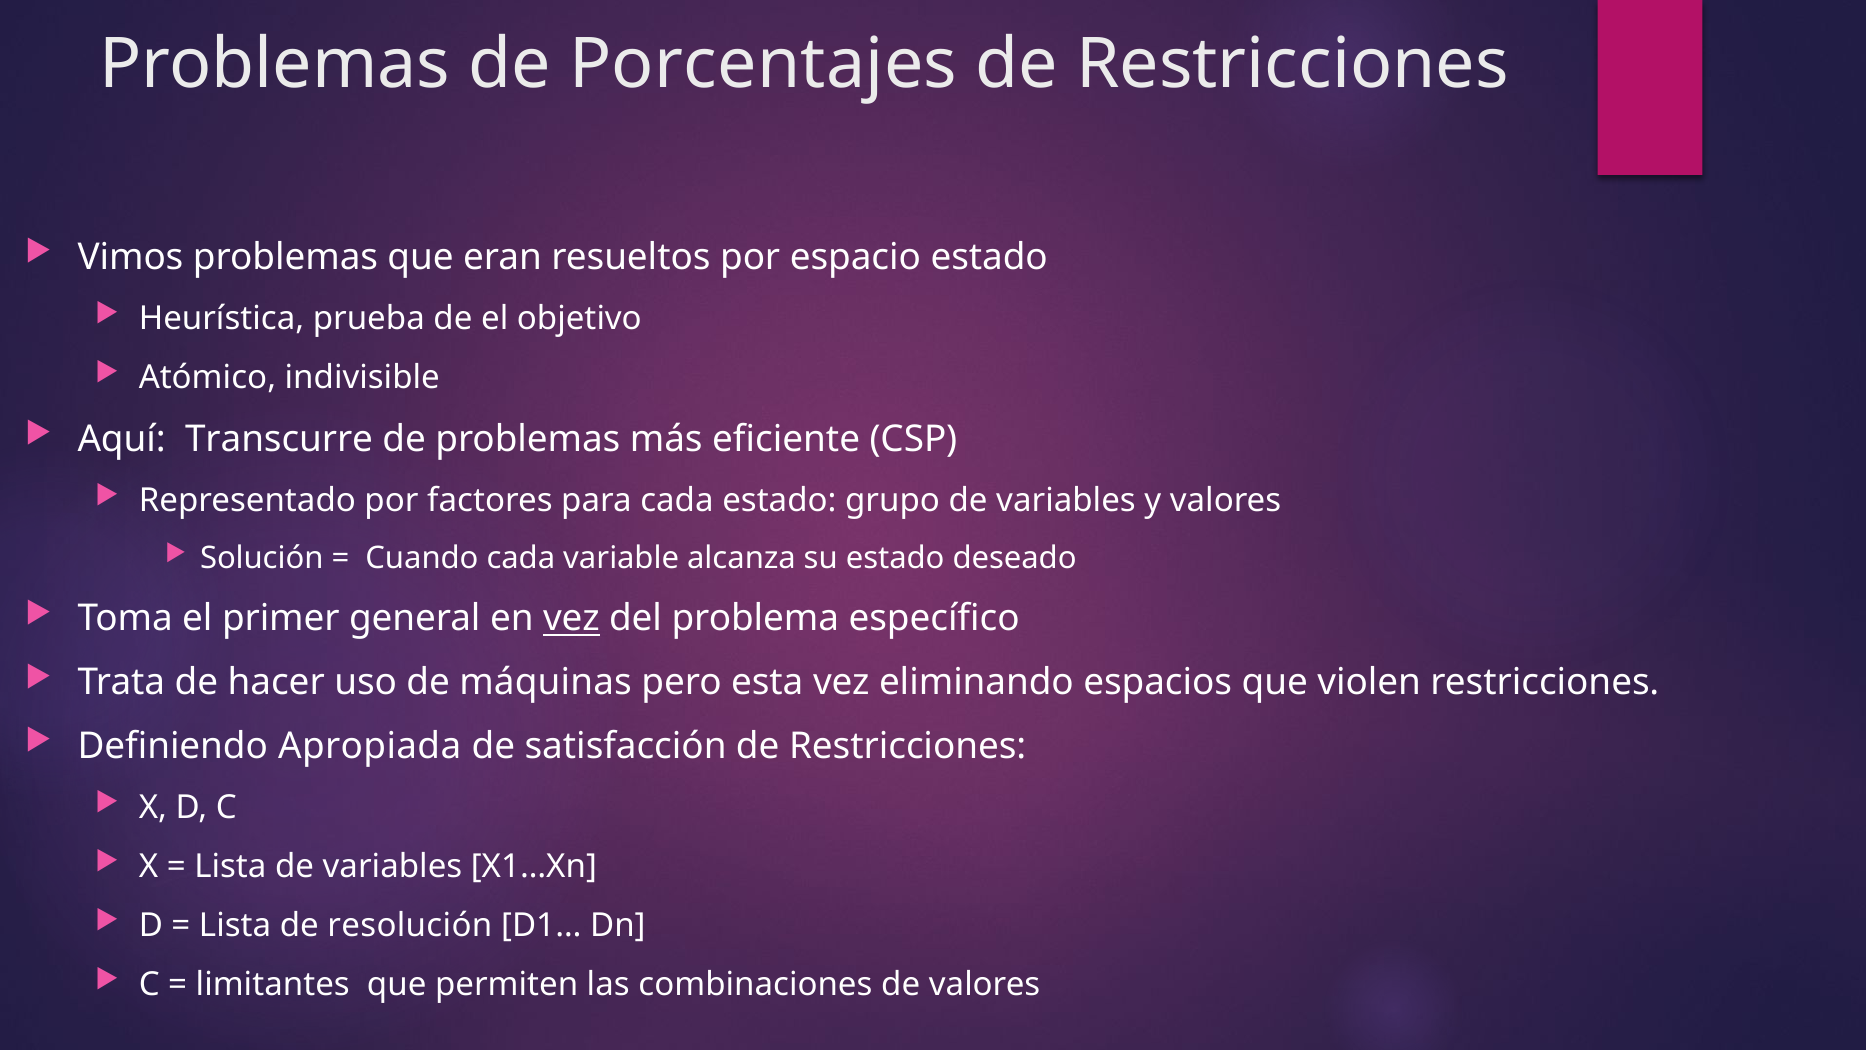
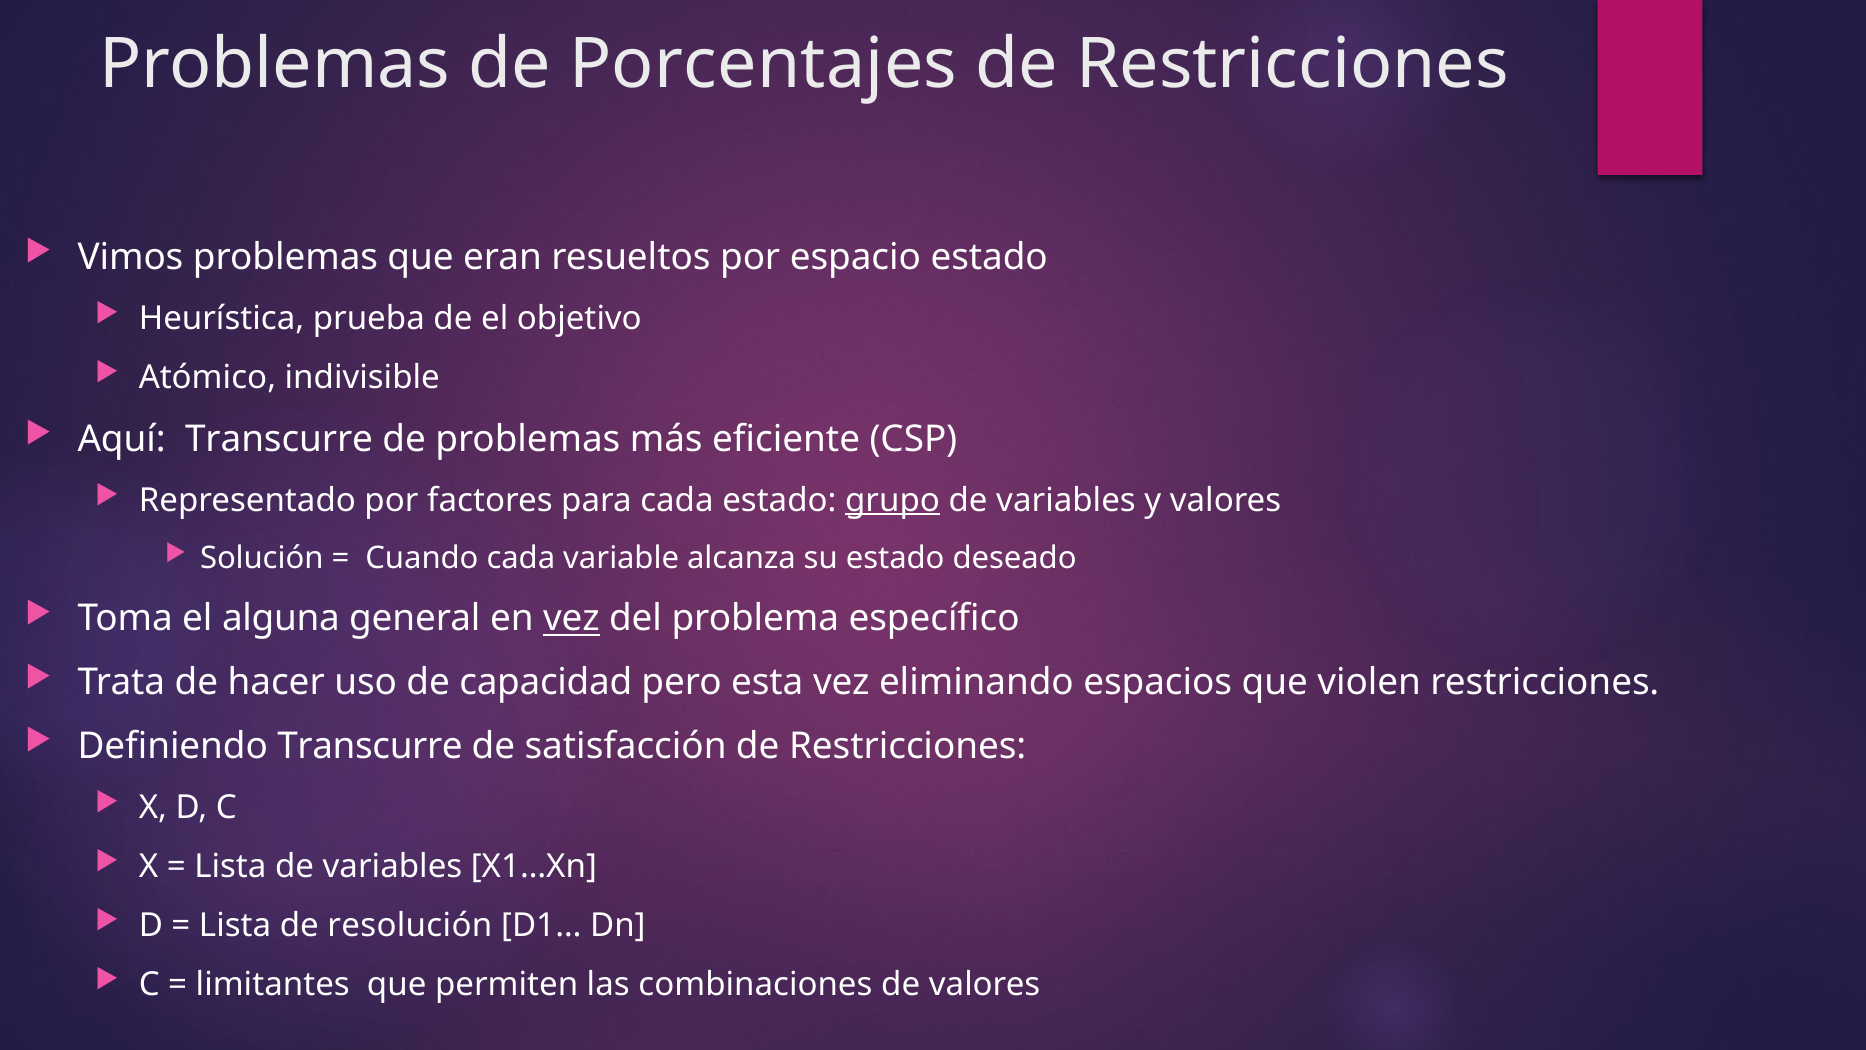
grupo underline: none -> present
primer: primer -> alguna
máquinas: máquinas -> capacidad
Definiendo Apropiada: Apropiada -> Transcurre
